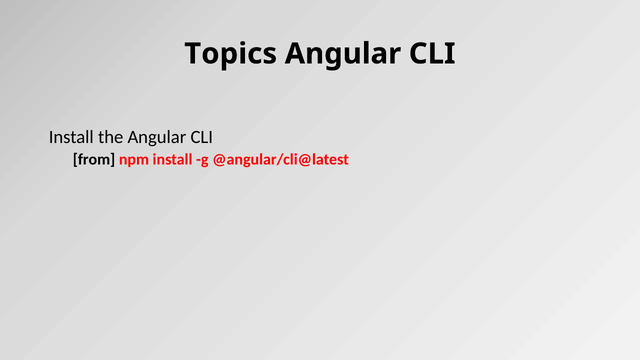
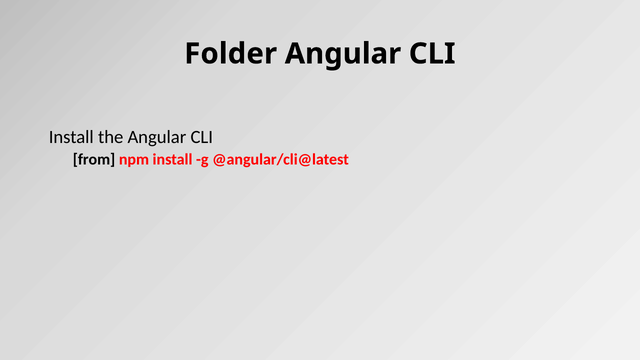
Topics: Topics -> Folder
